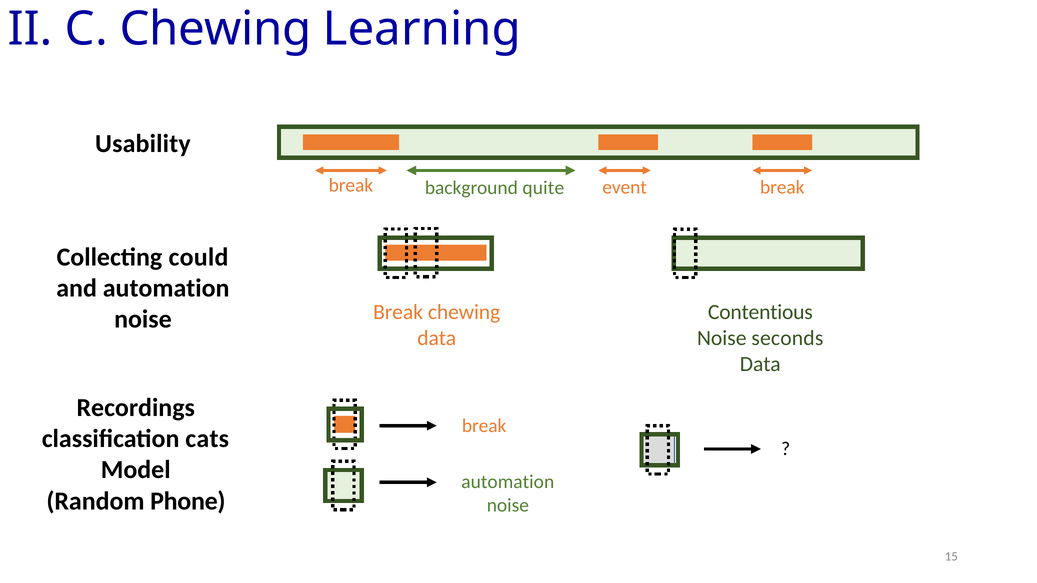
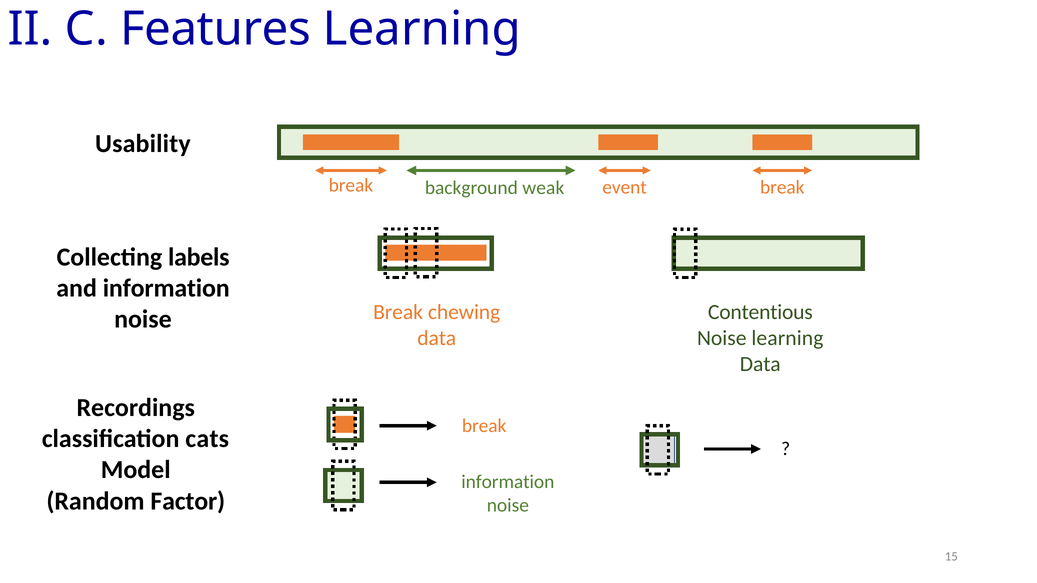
C Chewing: Chewing -> Features
quite: quite -> weak
could: could -> labels
and automation: automation -> information
Noise seconds: seconds -> learning
automation at (508, 482): automation -> information
Phone: Phone -> Factor
